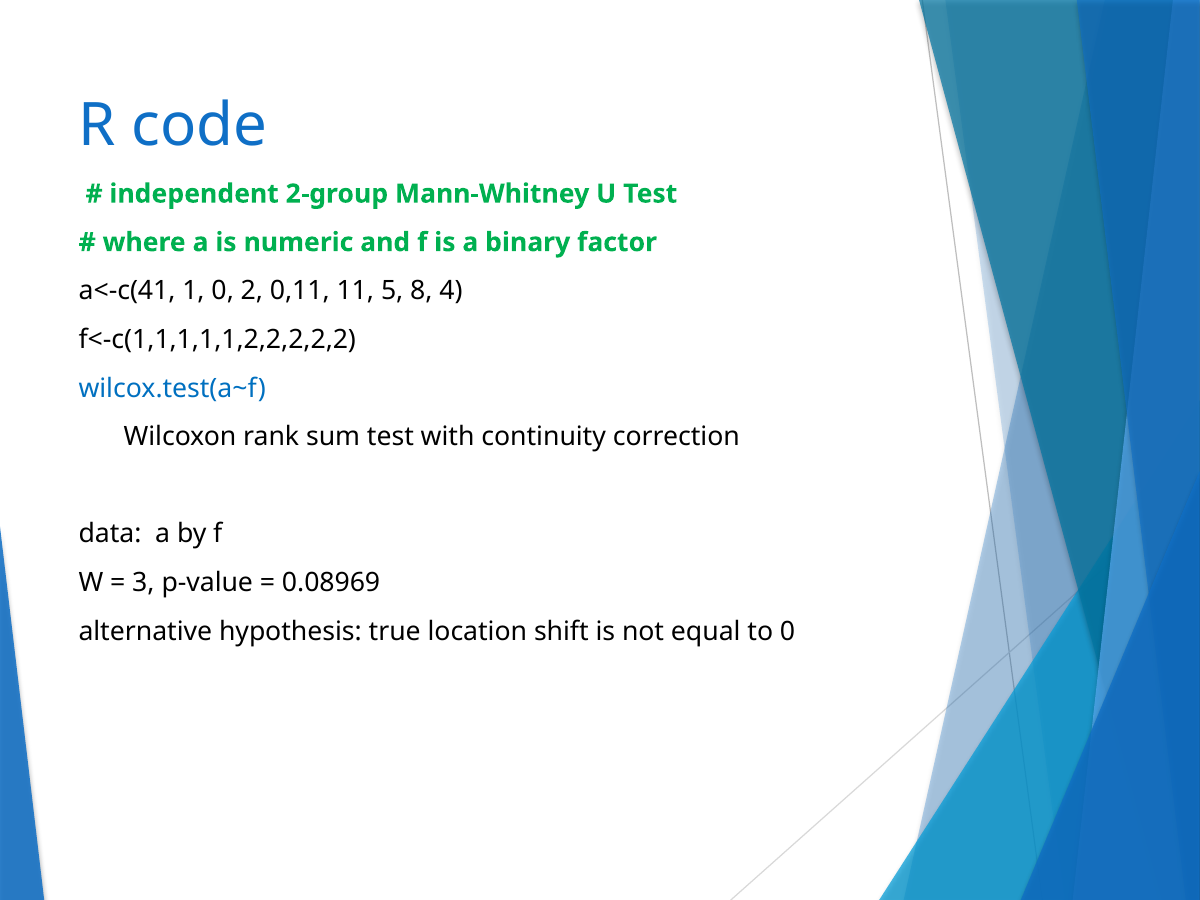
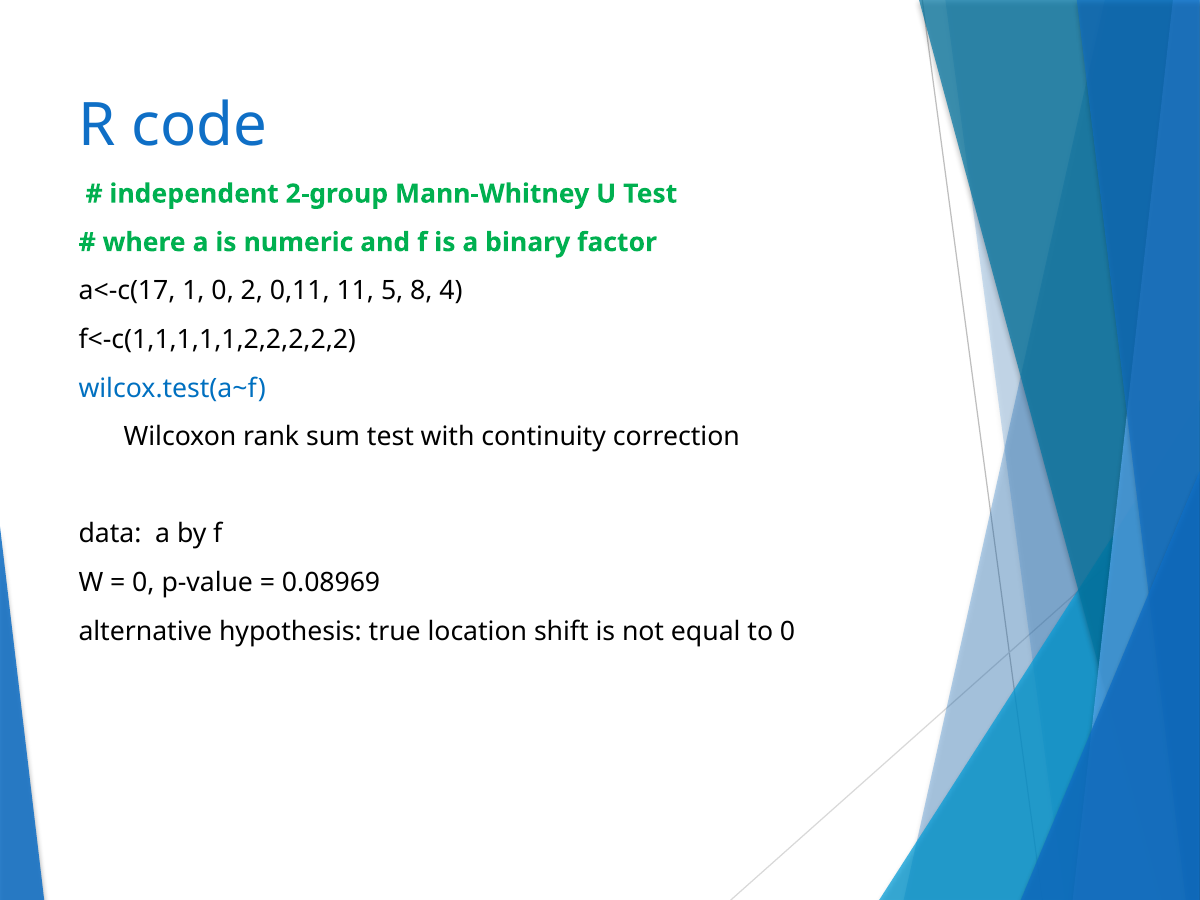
a<-c(41: a<-c(41 -> a<-c(17
3 at (143, 583): 3 -> 0
